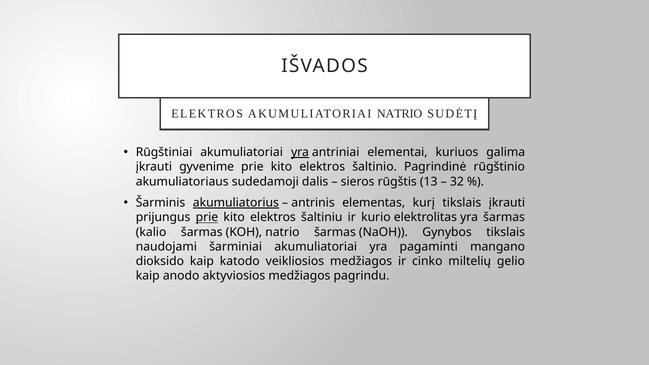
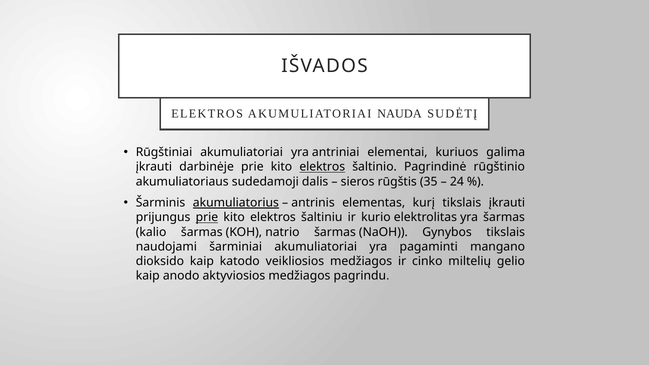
AKUMULIATORIAI NATRIO: NATRIO -> NAUDA
yra at (300, 152) underline: present -> none
gyvenime: gyvenime -> darbinėje
elektros at (322, 167) underline: none -> present
13: 13 -> 35
32: 32 -> 24
